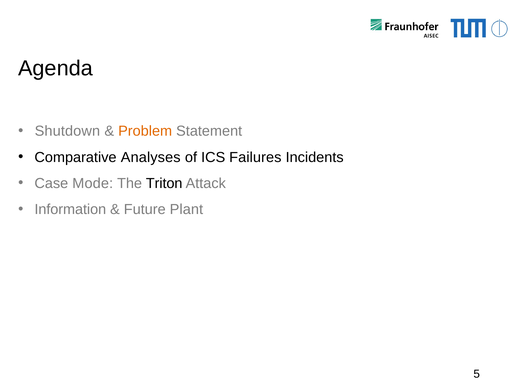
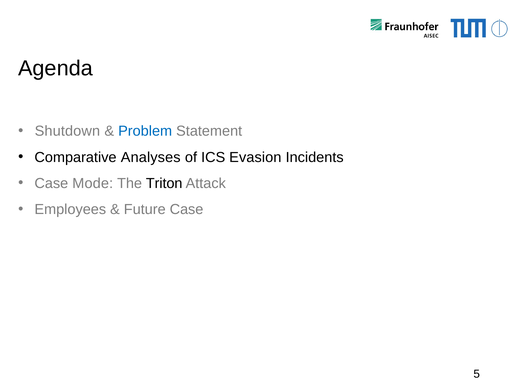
Problem colour: orange -> blue
Failures: Failures -> Evasion
Information: Information -> Employees
Future Plant: Plant -> Case
